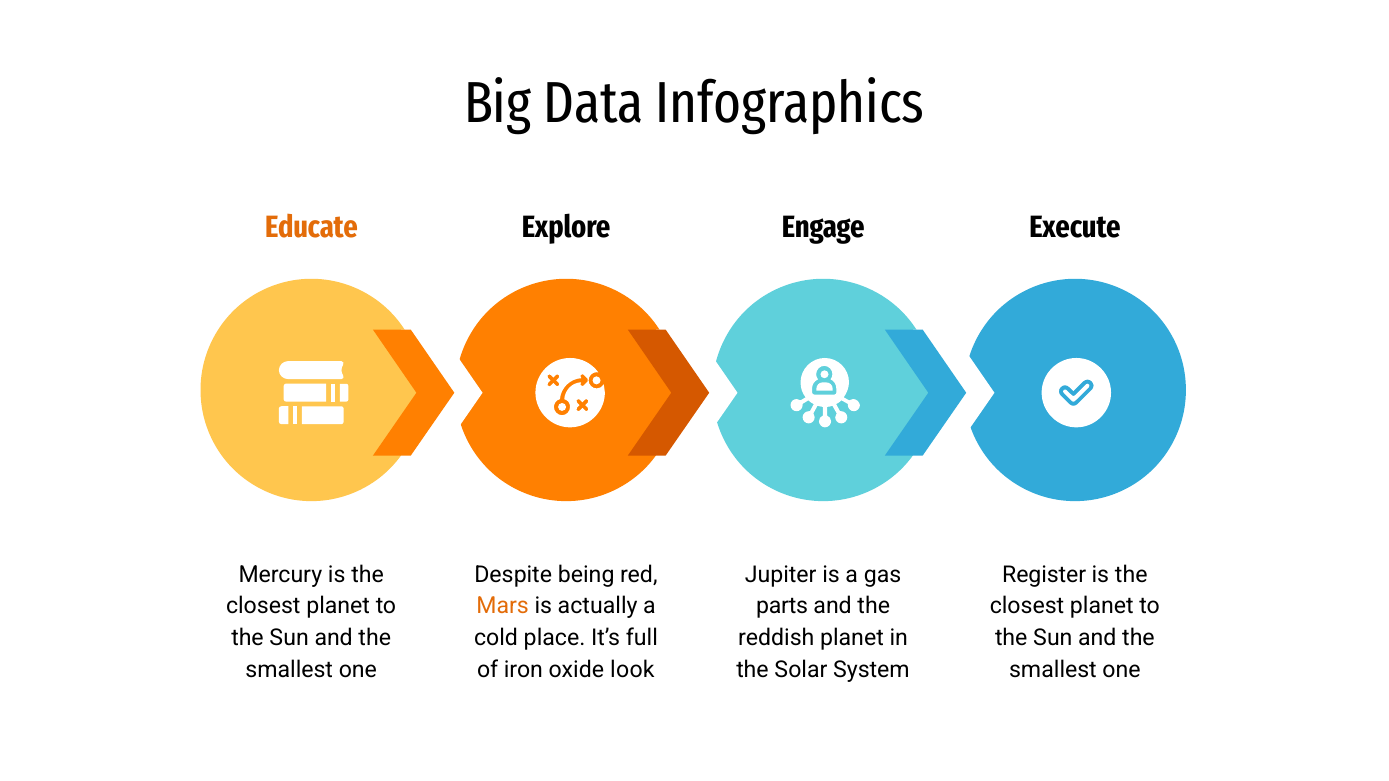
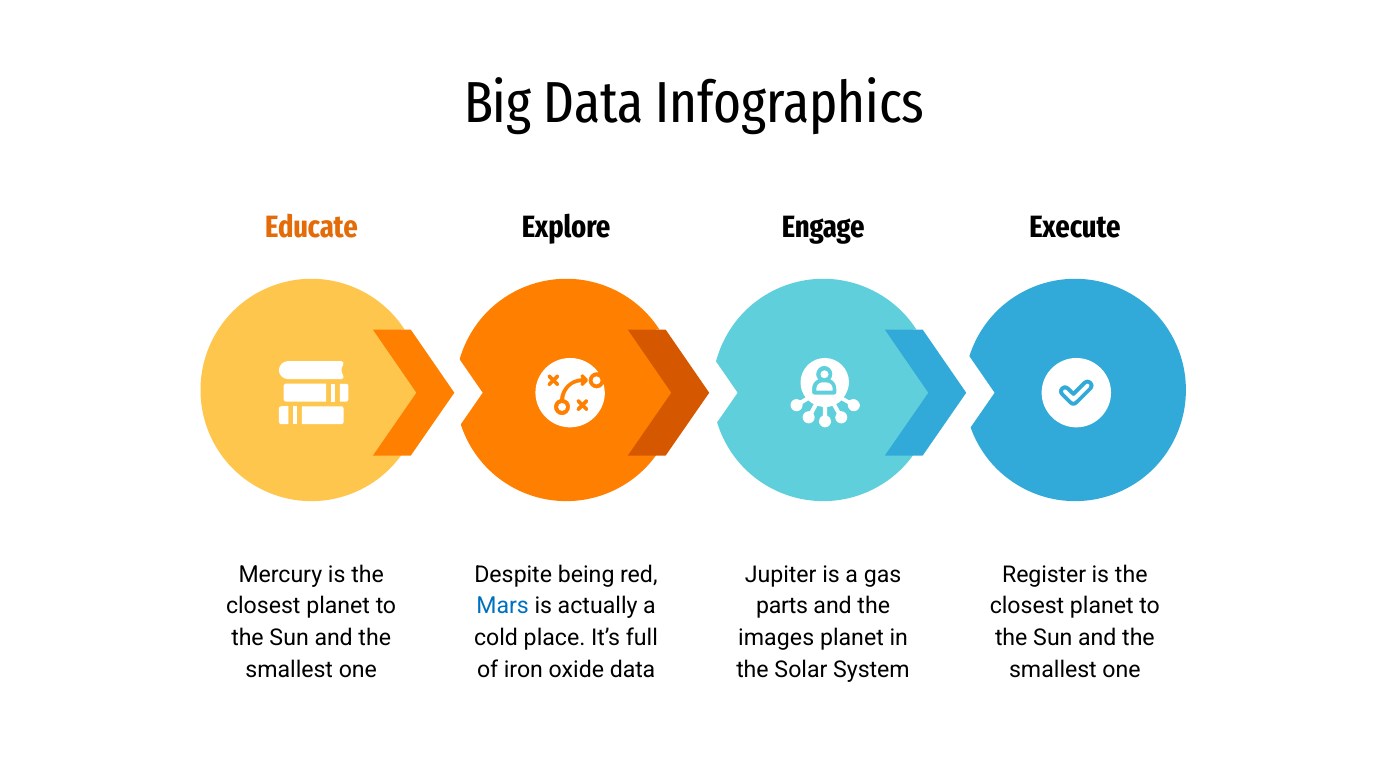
Mars colour: orange -> blue
reddish: reddish -> images
oxide look: look -> data
